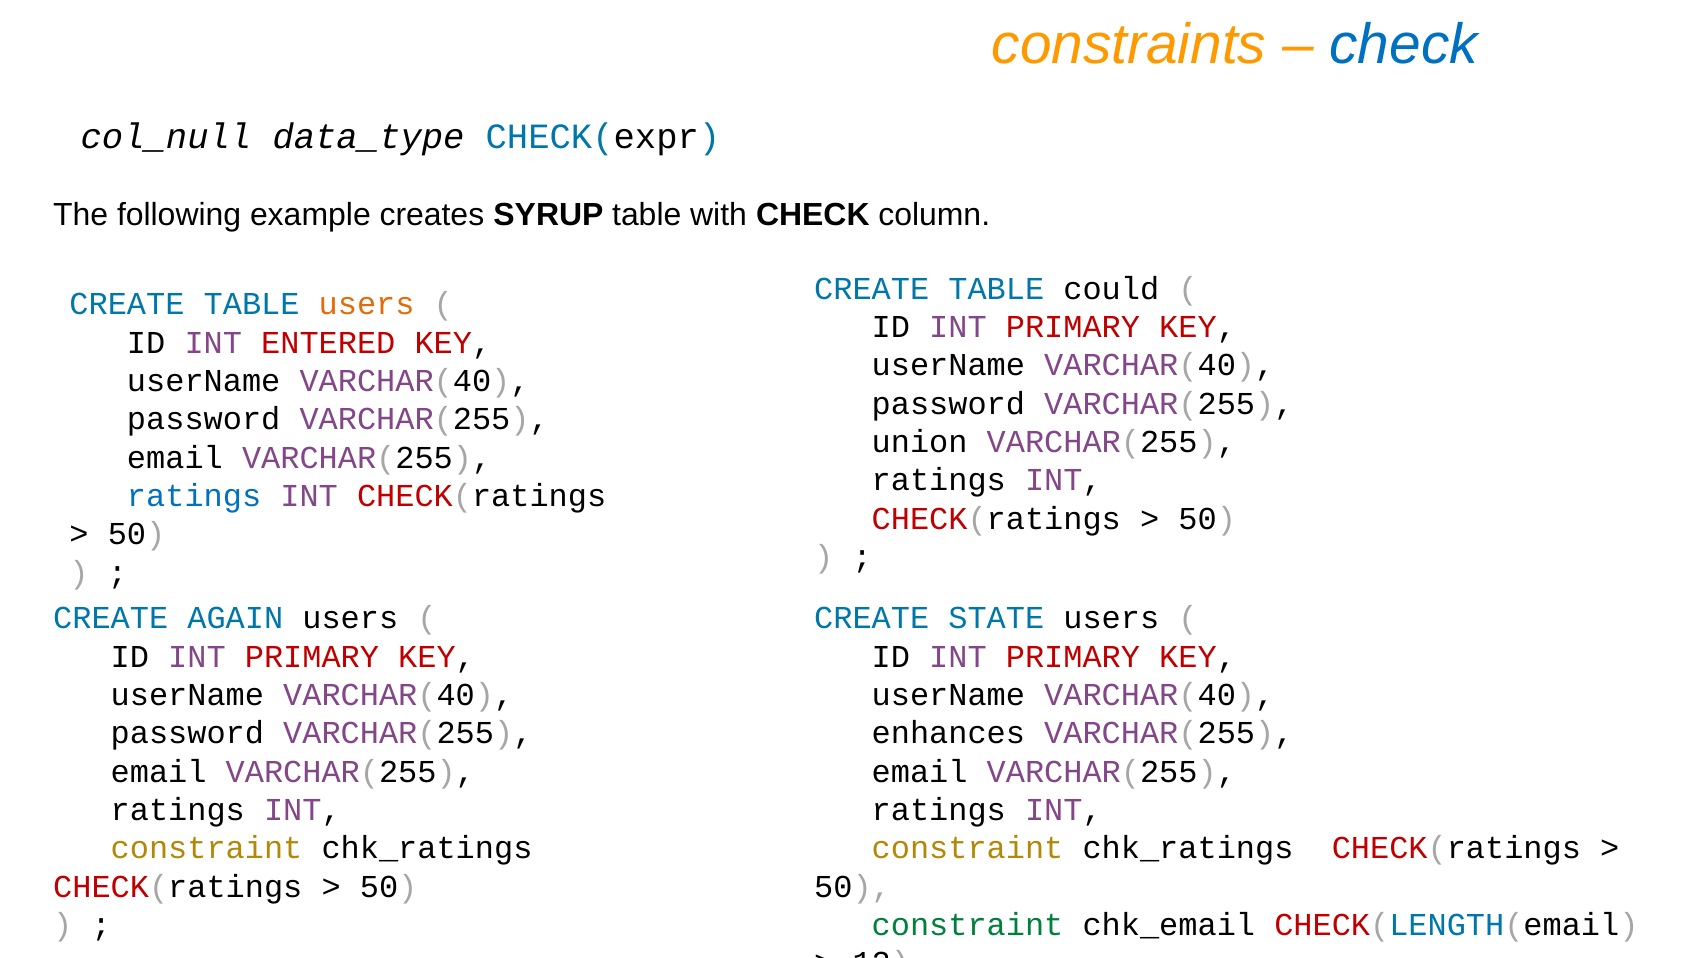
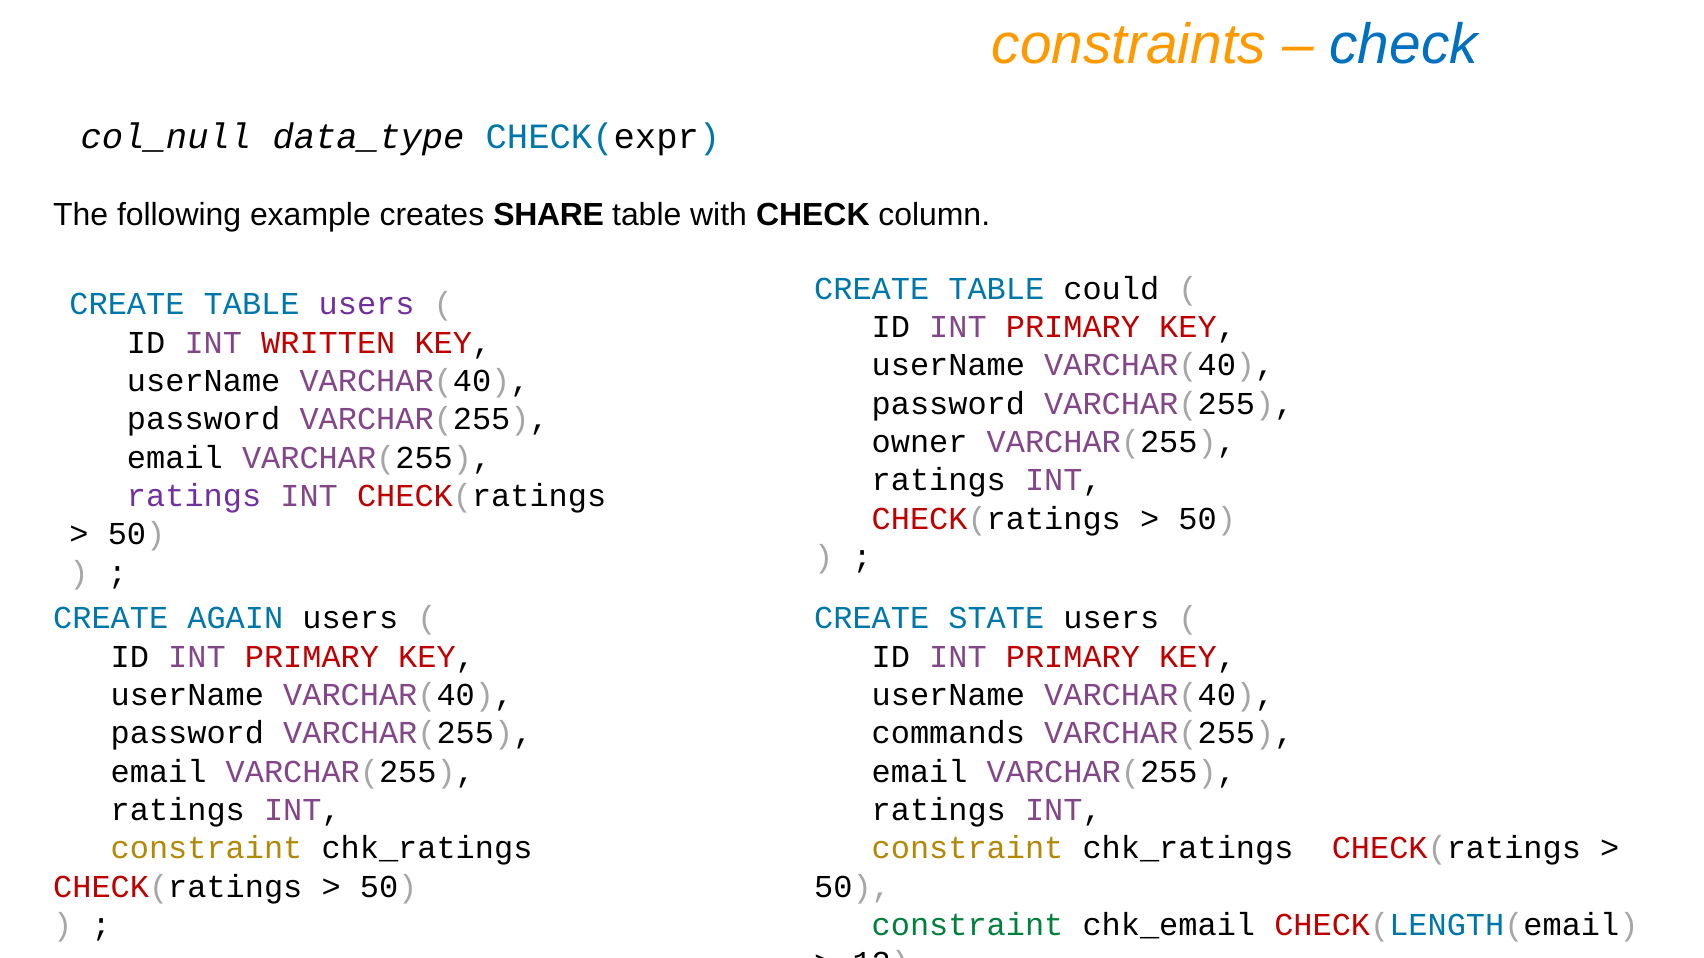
SYRUP: SYRUP -> SHARE
users at (367, 304) colour: orange -> purple
ENTERED: ENTERED -> WRITTEN
union: union -> owner
ratings at (194, 496) colour: blue -> purple
enhances: enhances -> commands
